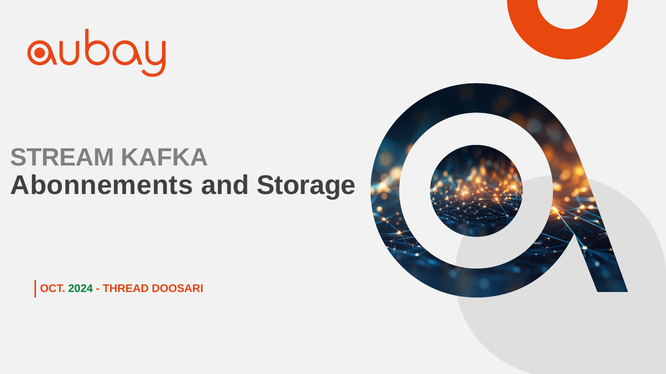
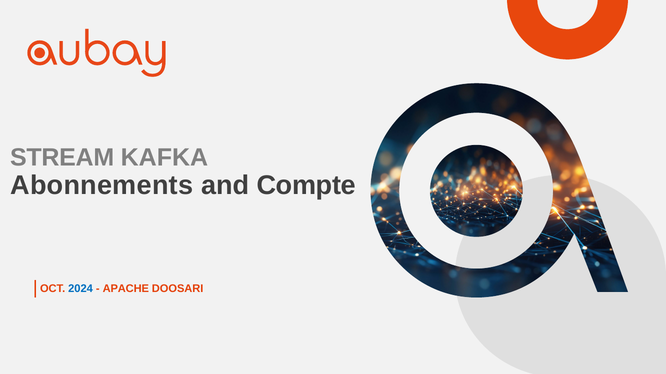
Storage: Storage -> Compte
2024 colour: green -> blue
THREAD: THREAD -> APACHE
